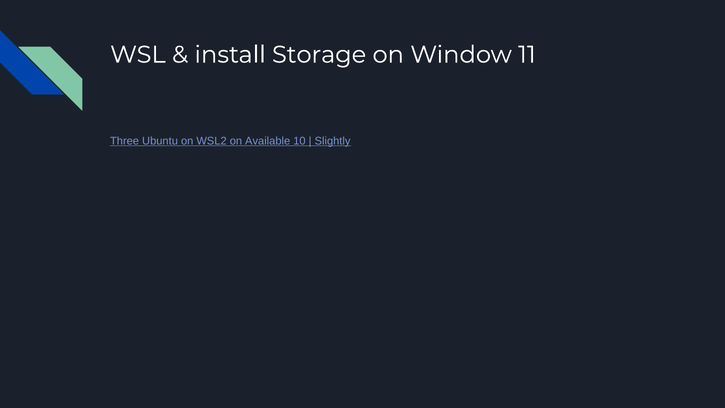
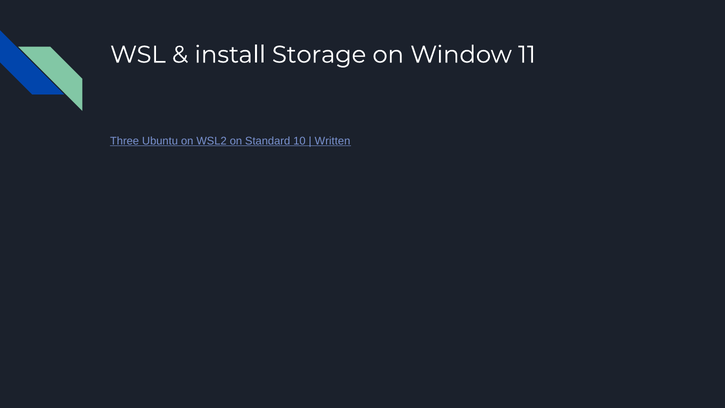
Available: Available -> Standard
Slightly: Slightly -> Written
